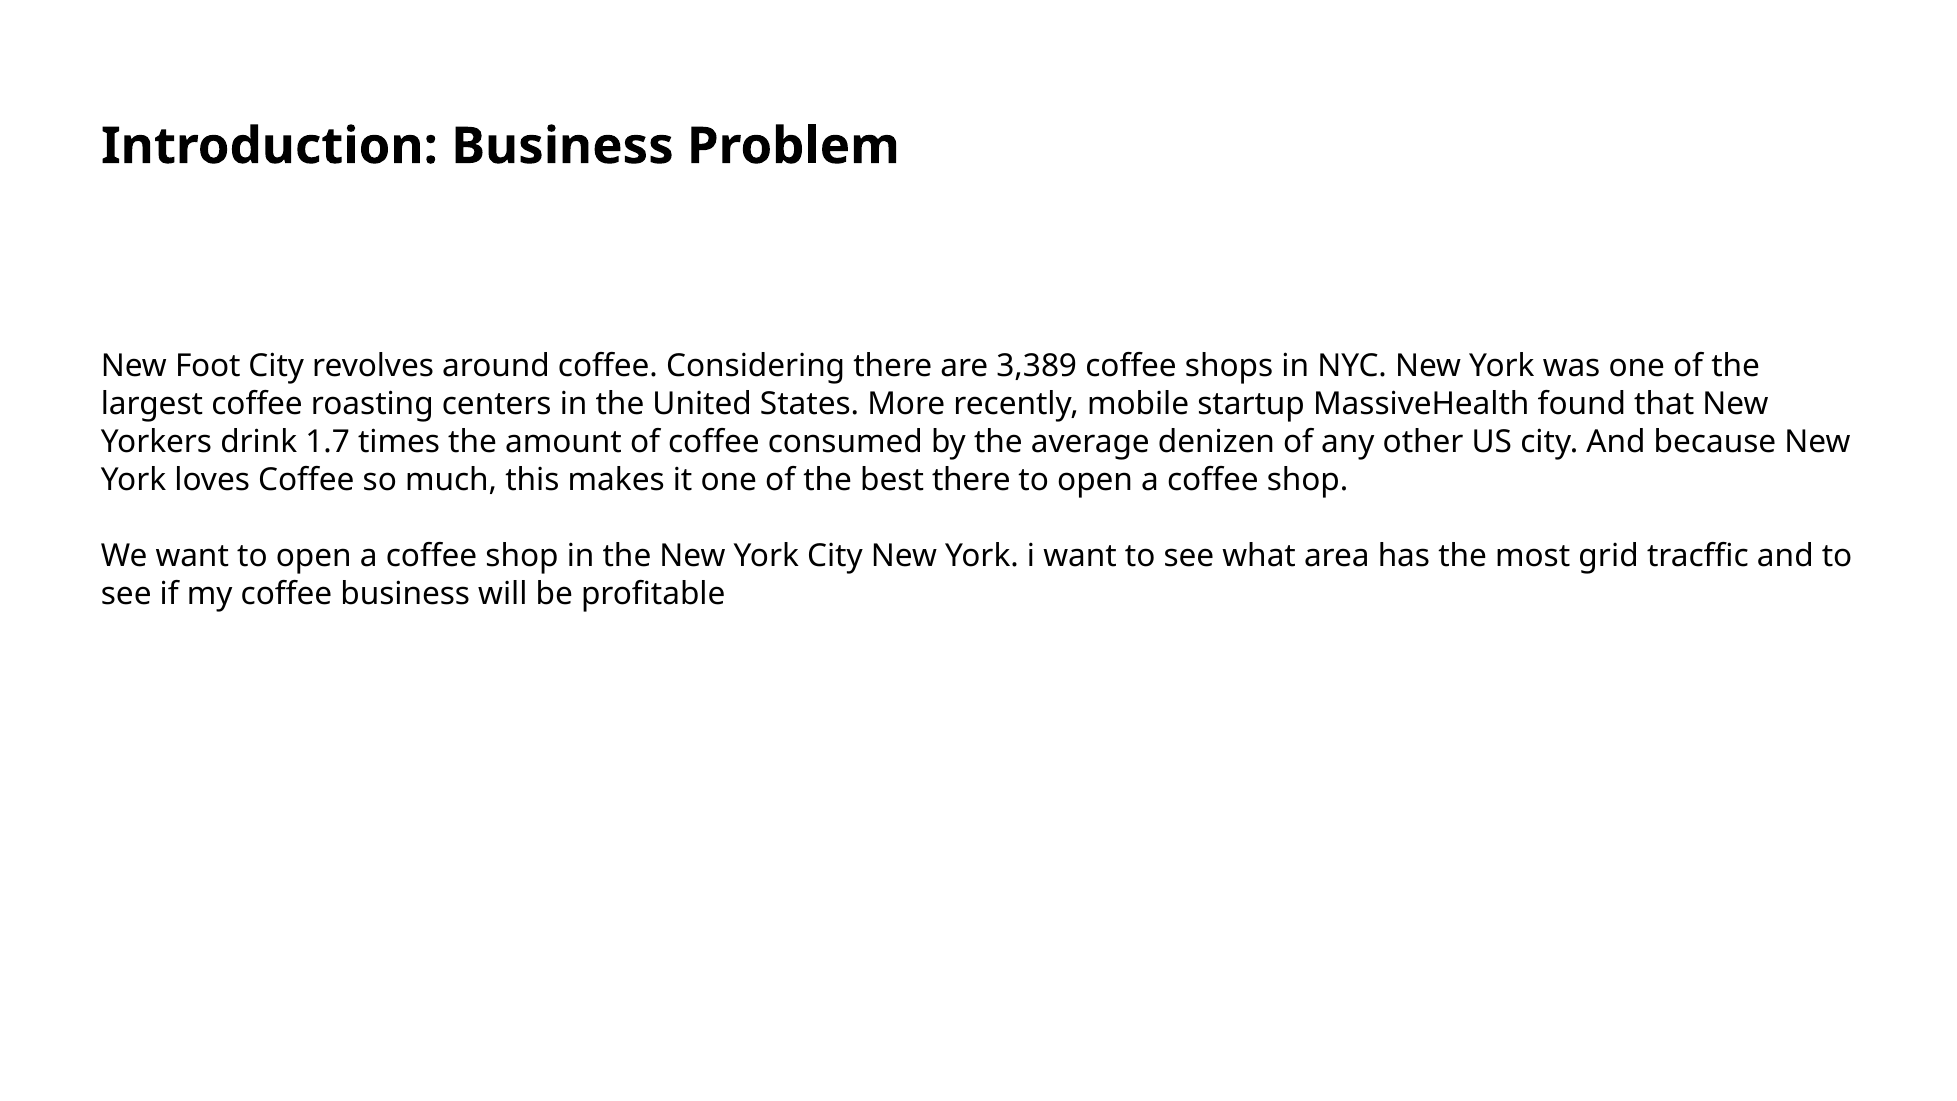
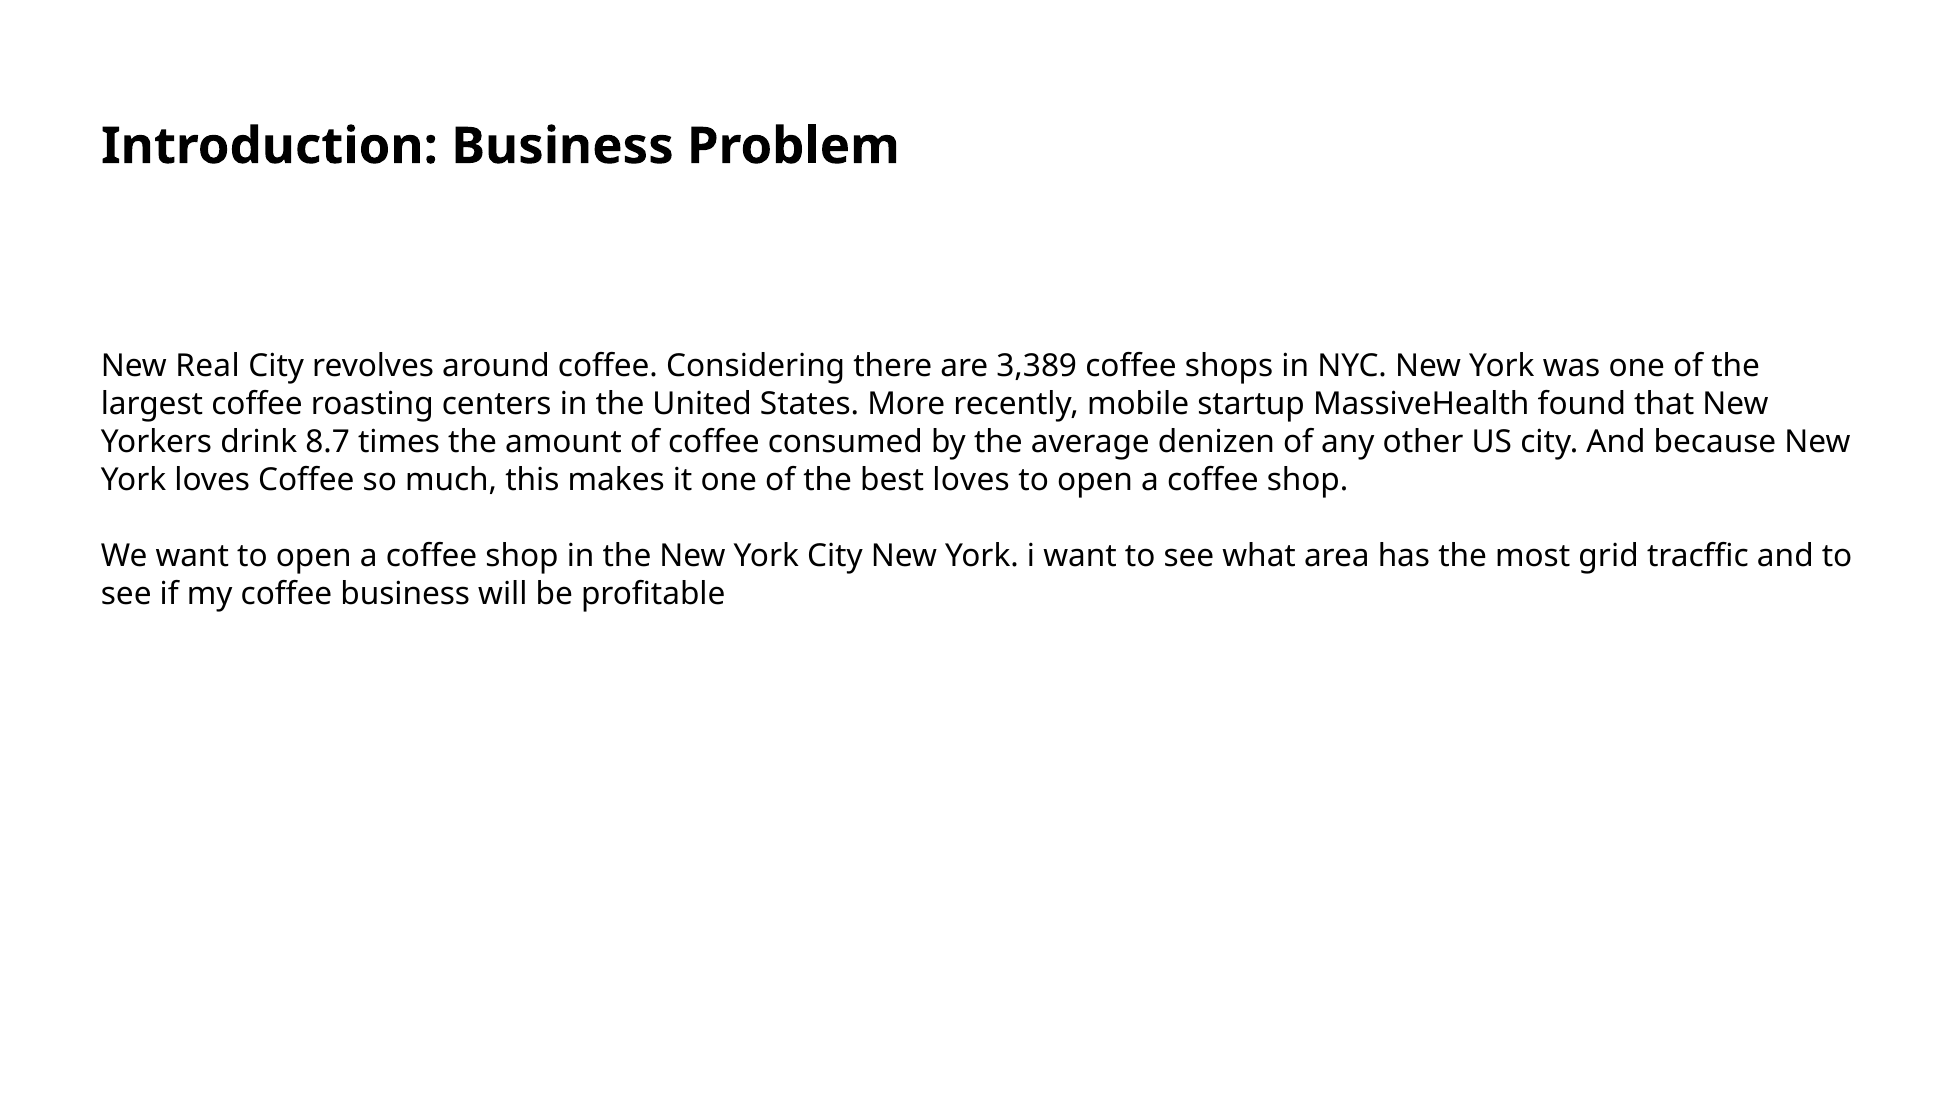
Foot: Foot -> Real
1.7: 1.7 -> 8.7
best there: there -> loves
